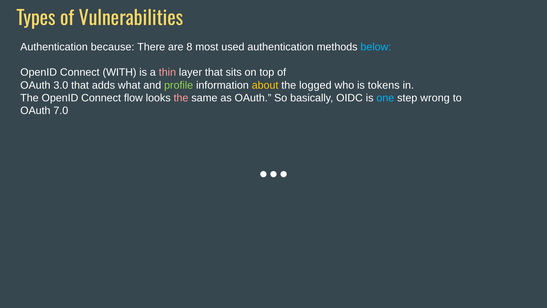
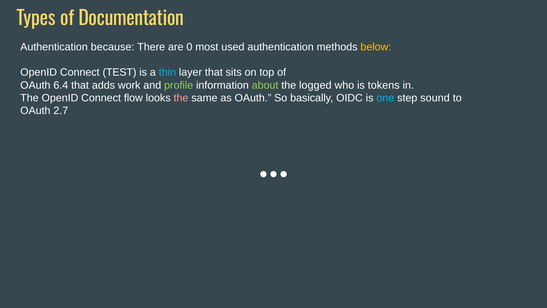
Vulnerabilities: Vulnerabilities -> Documentation
8: 8 -> 0
below colour: light blue -> yellow
WITH: WITH -> TEST
thin colour: pink -> light blue
3.0: 3.0 -> 6.4
what: what -> work
about colour: yellow -> light green
wrong: wrong -> sound
7.0: 7.0 -> 2.7
